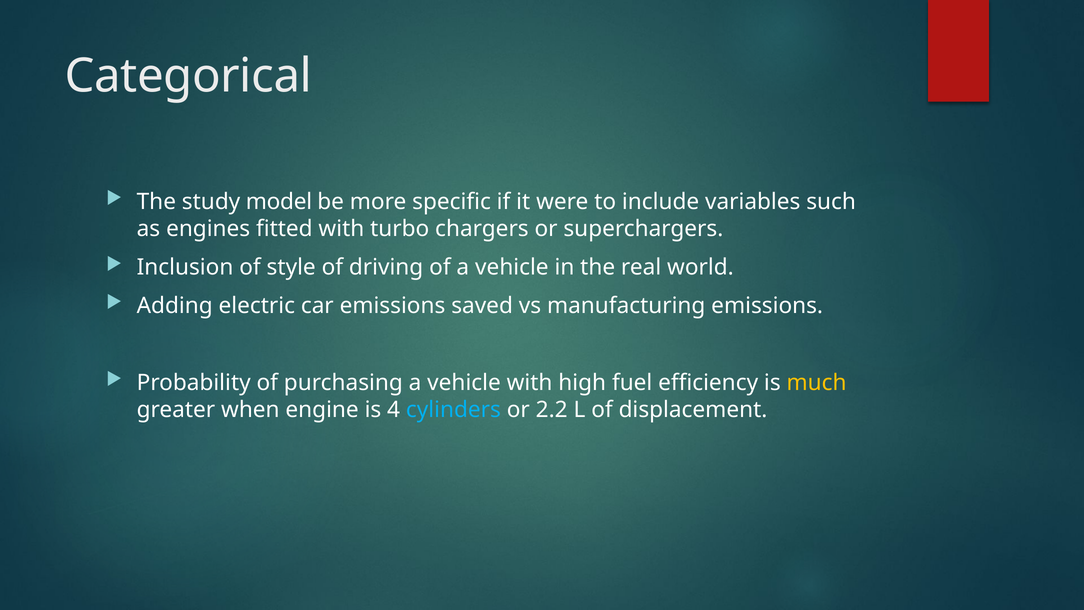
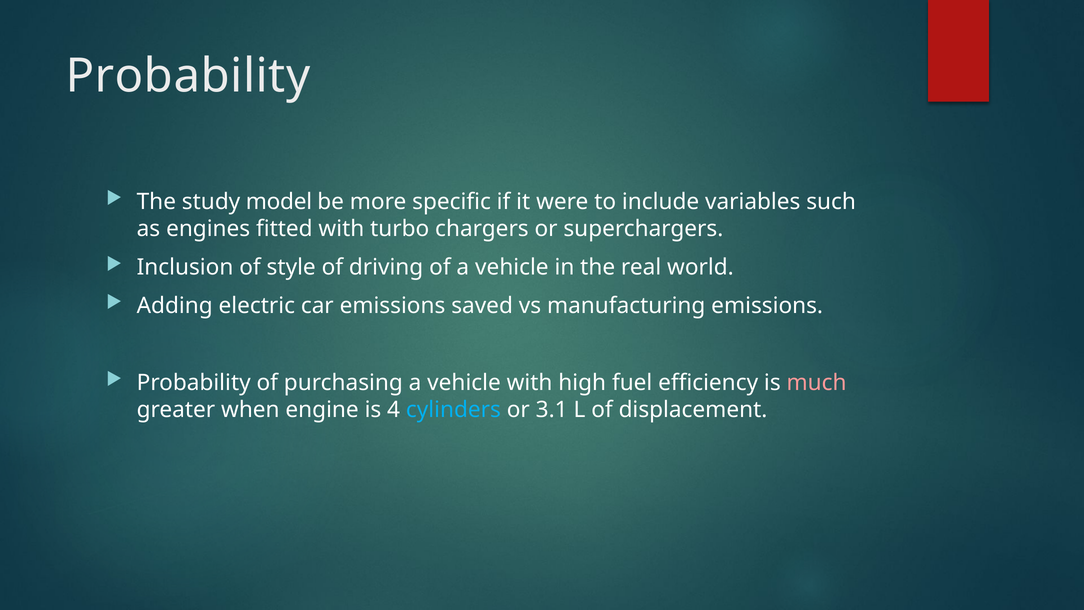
Categorical at (188, 76): Categorical -> Probability
much colour: yellow -> pink
2.2: 2.2 -> 3.1
